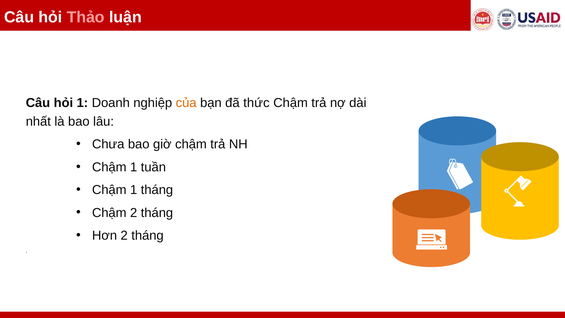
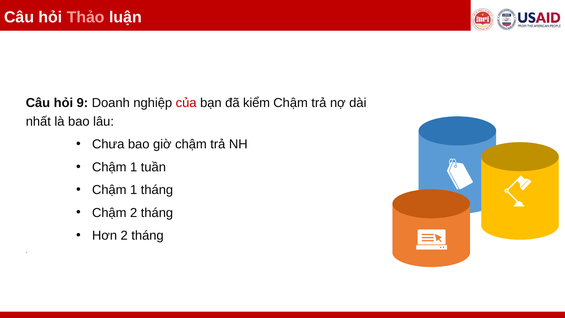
hỏi 1: 1 -> 9
của colour: orange -> red
thức: thức -> kiểm
